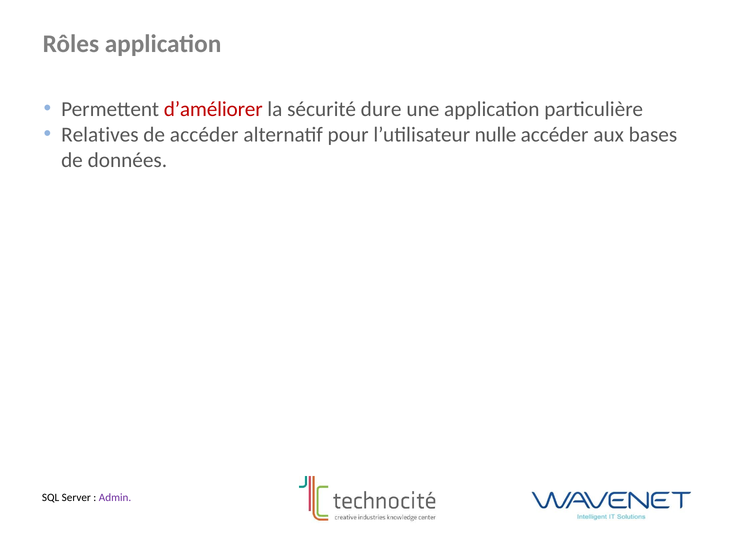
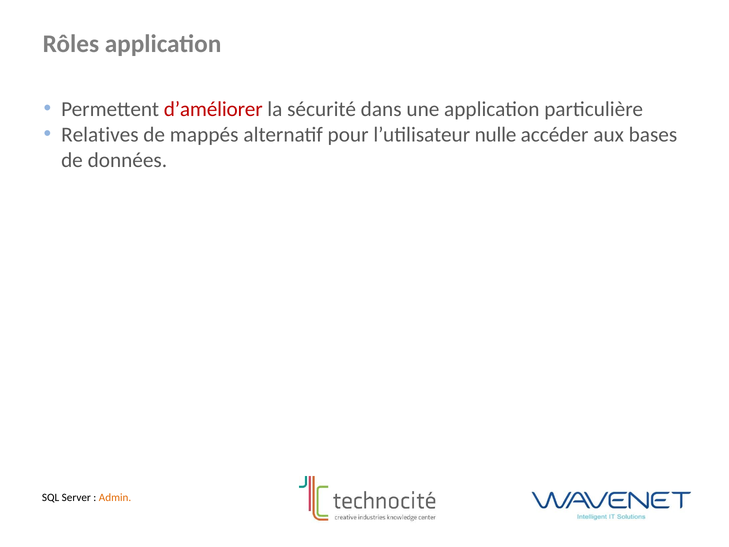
dure: dure -> dans
de accéder: accéder -> mappés
Admin colour: purple -> orange
